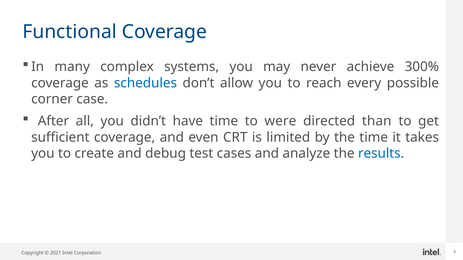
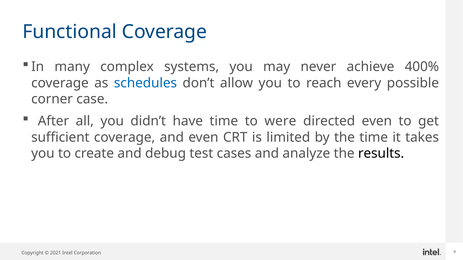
300%: 300% -> 400%
directed than: than -> even
results colour: blue -> black
